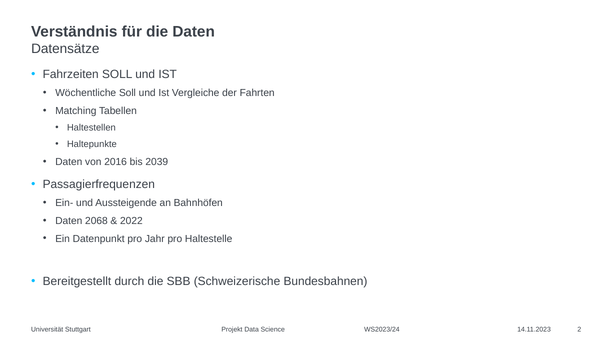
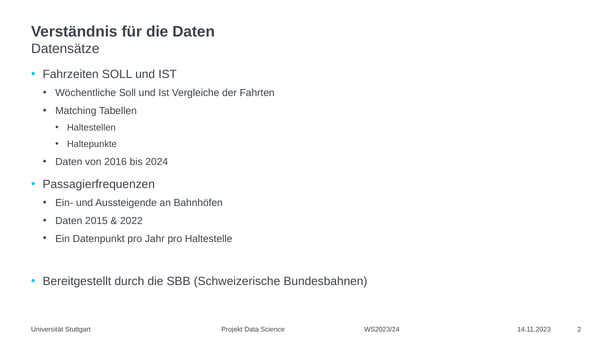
2039: 2039 -> 2024
2068: 2068 -> 2015
